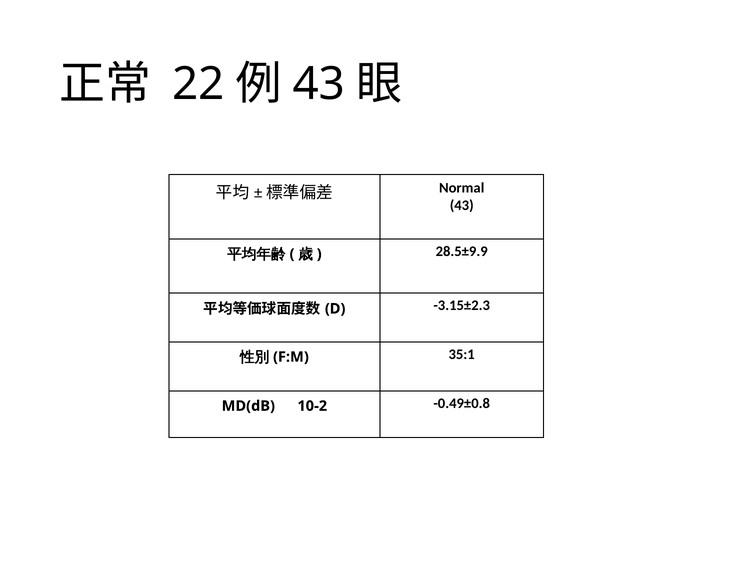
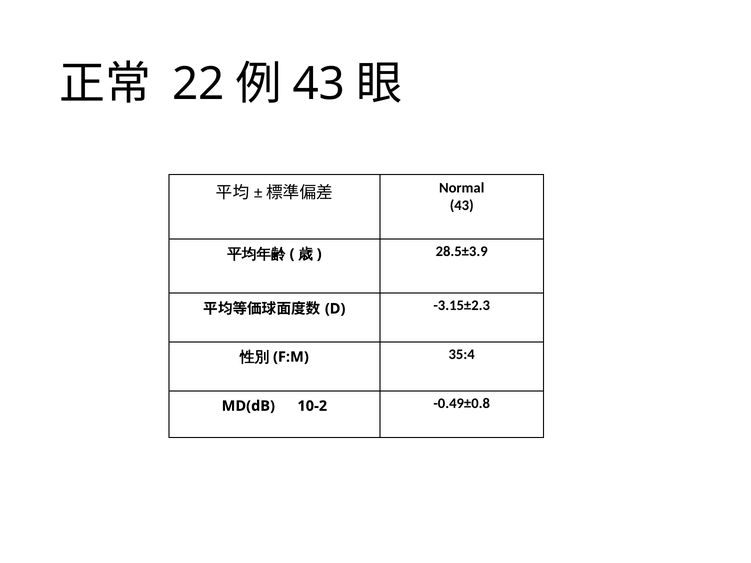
28.5±9.9: 28.5±9.9 -> 28.5±3.9
35:1: 35:1 -> 35:4
